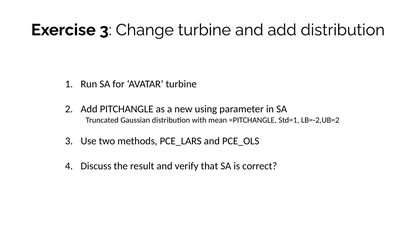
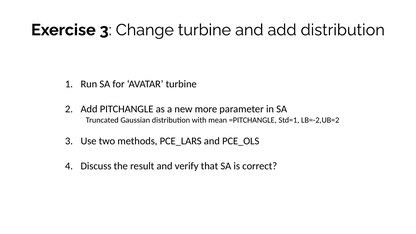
using: using -> more
